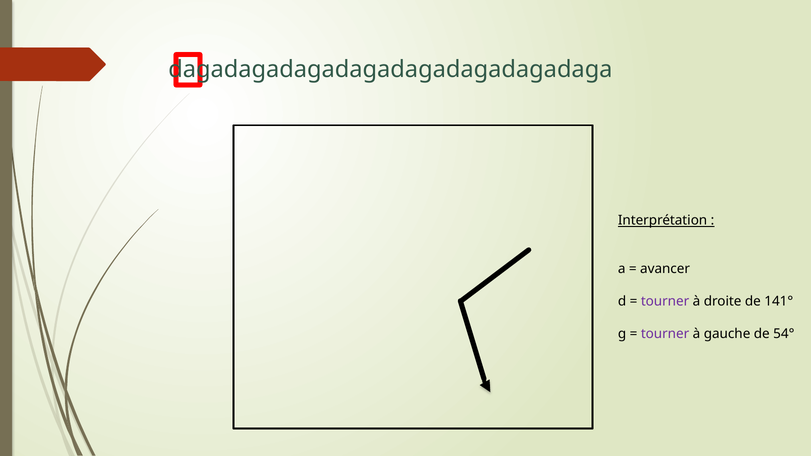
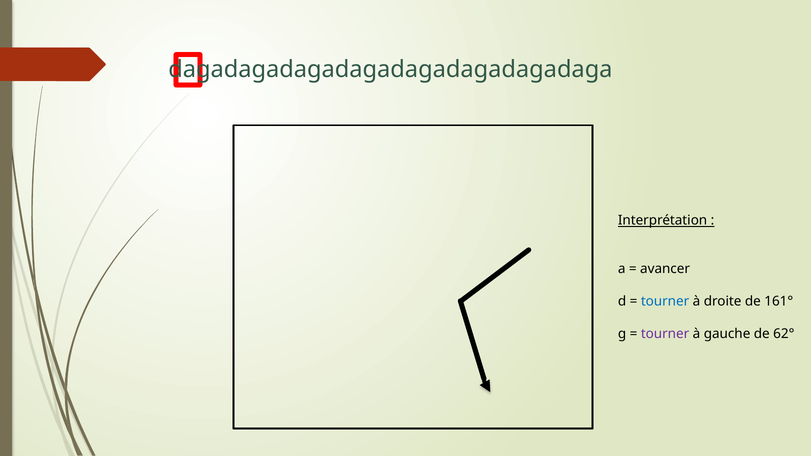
tourner at (665, 301) colour: purple -> blue
141°: 141° -> 161°
54°: 54° -> 62°
